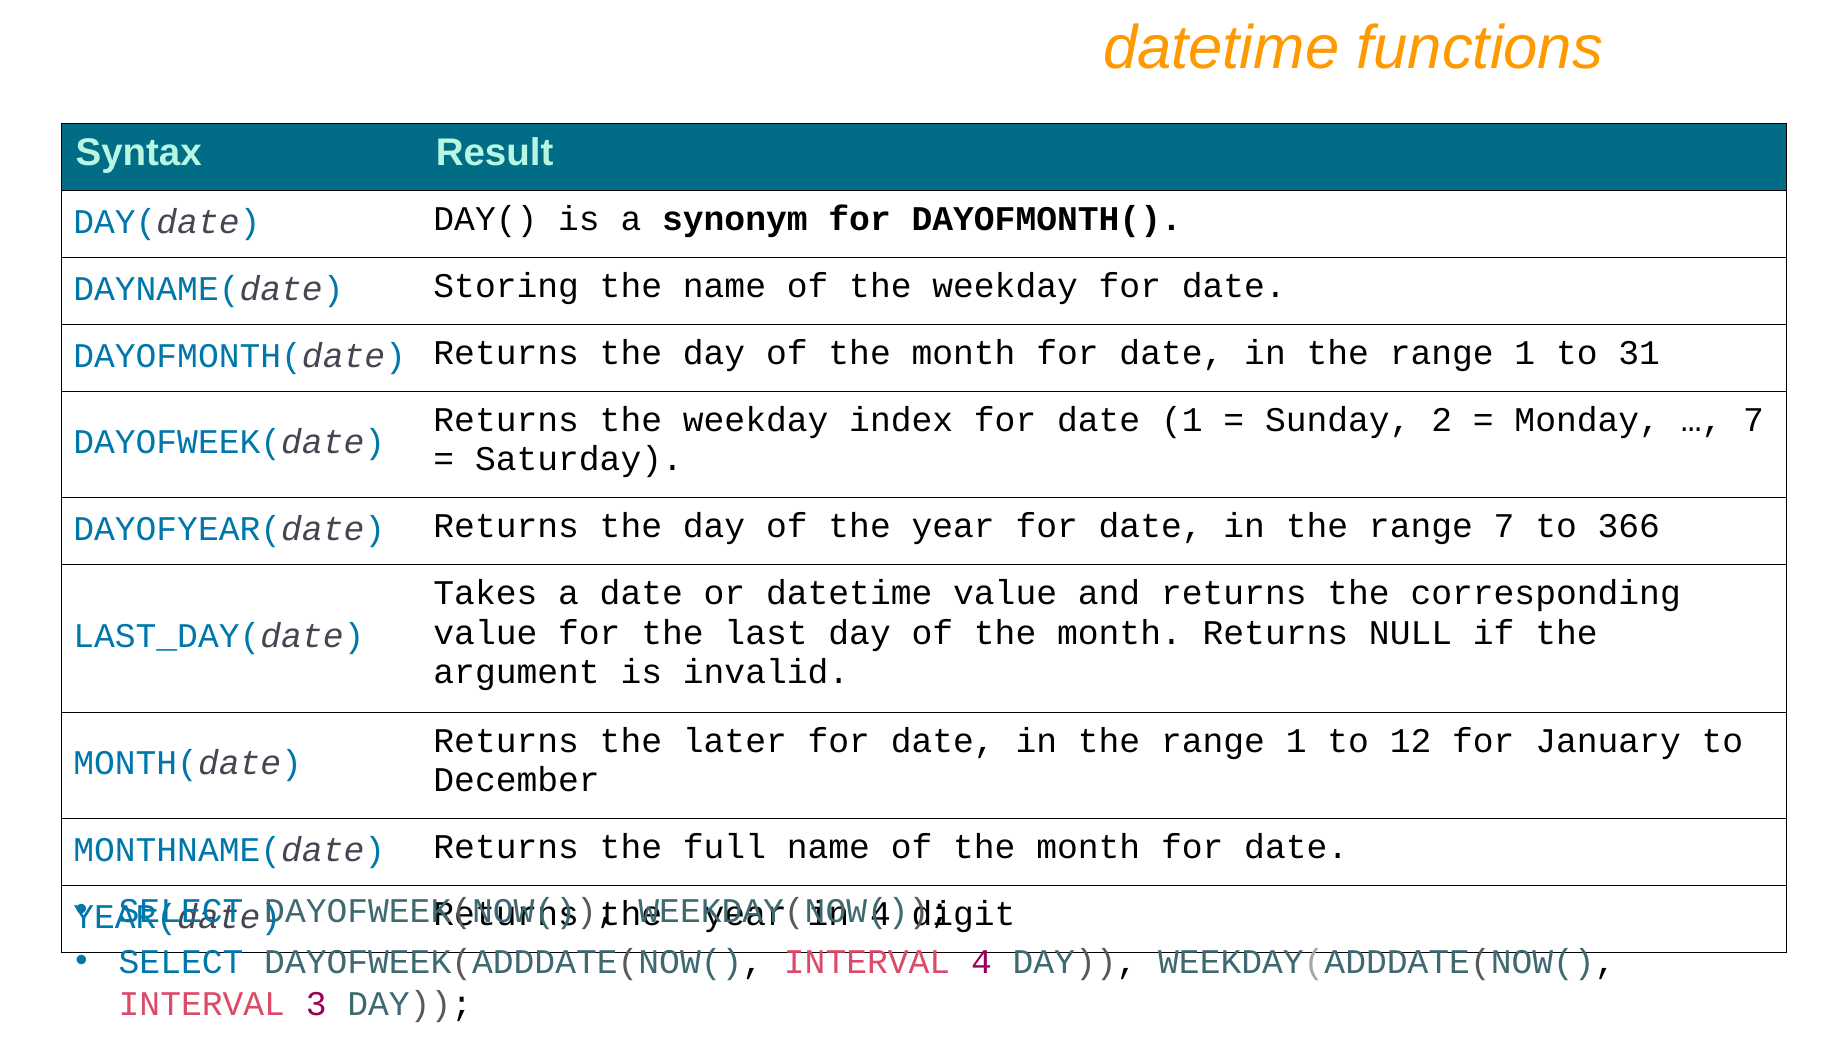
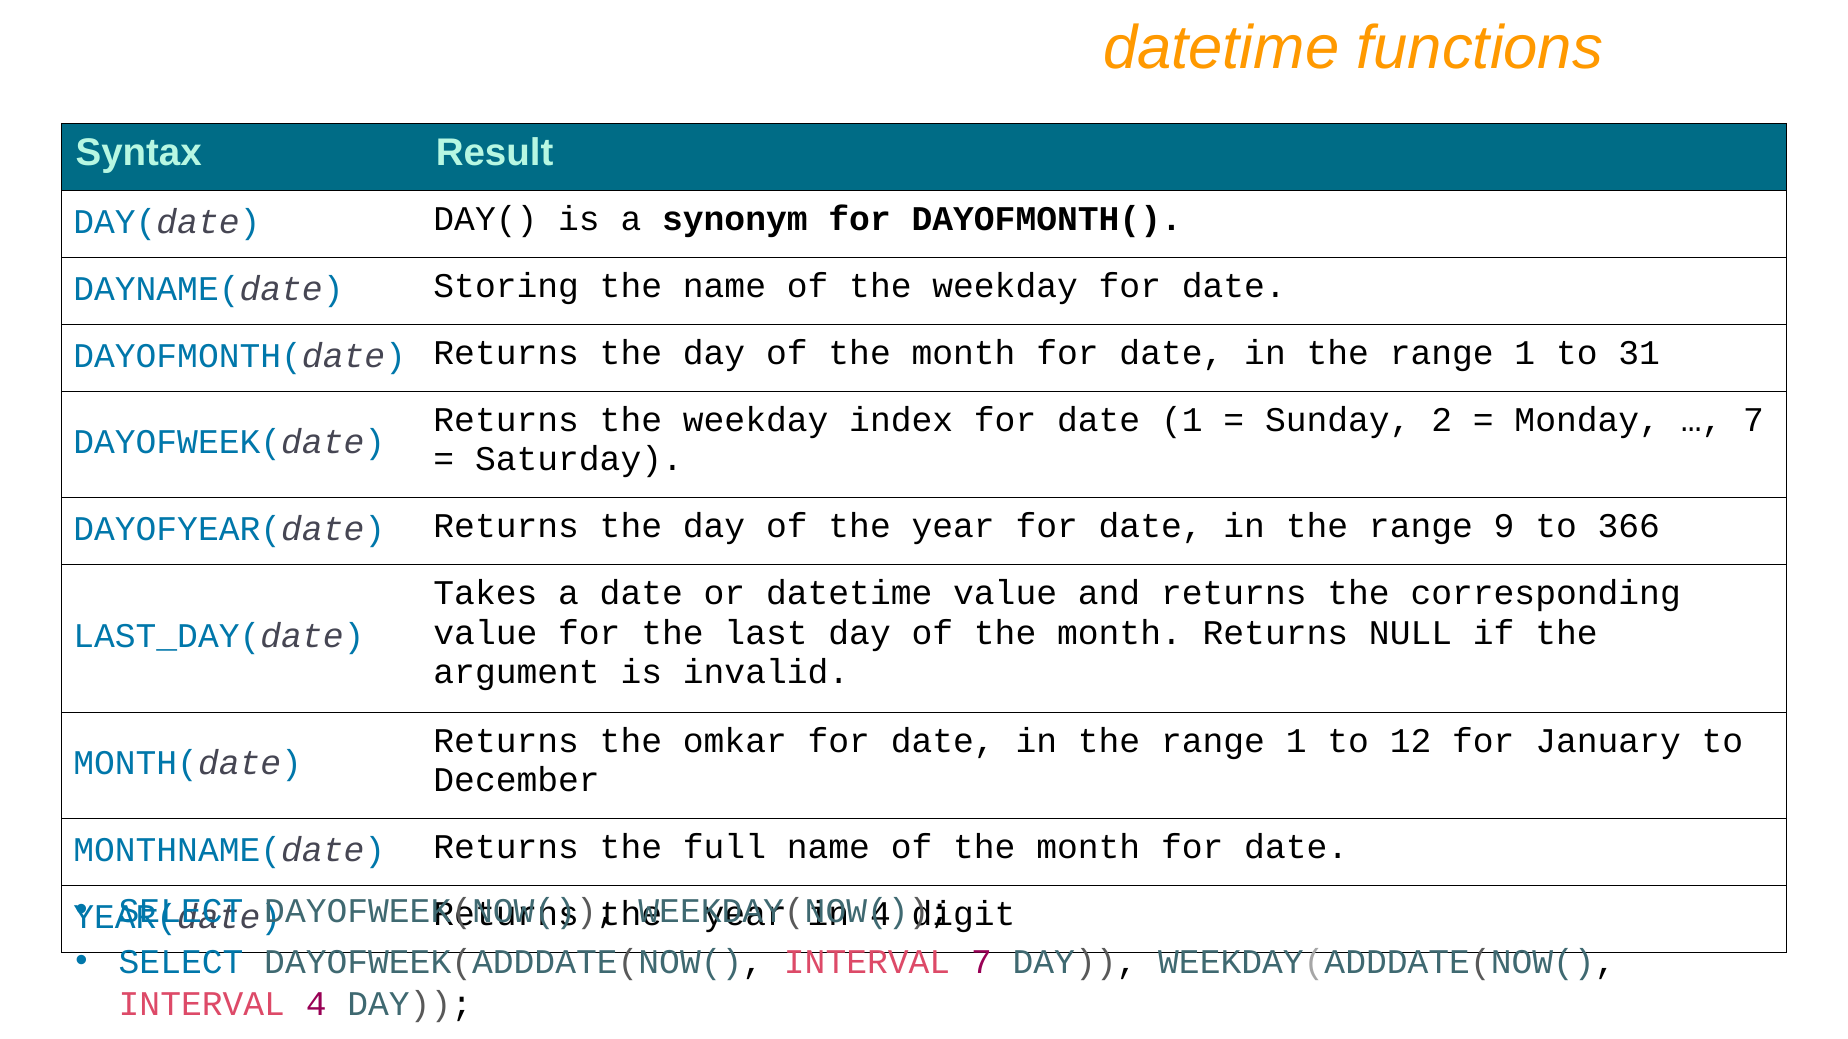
range 7: 7 -> 9
later: later -> omkar
INTERVAL 4: 4 -> 7
INTERVAL 3: 3 -> 4
